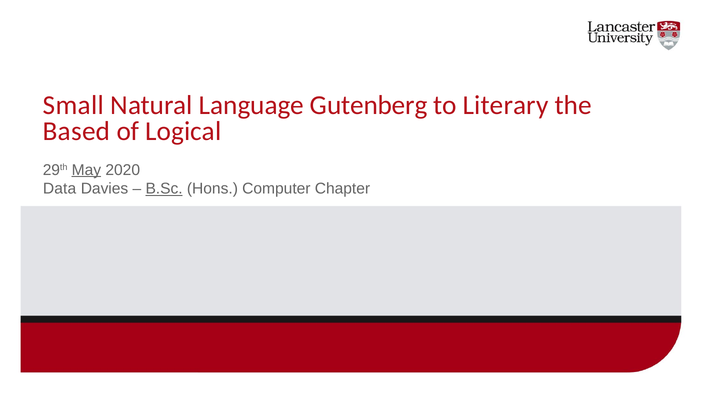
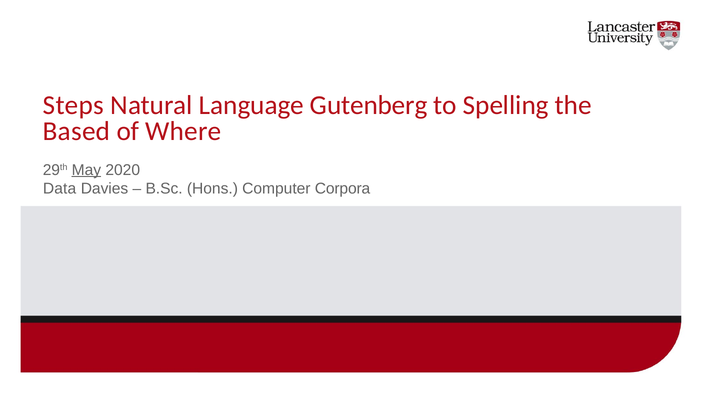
Small: Small -> Steps
Literary: Literary -> Spelling
Logical: Logical -> Where
B.Sc underline: present -> none
Chapter: Chapter -> Corpora
